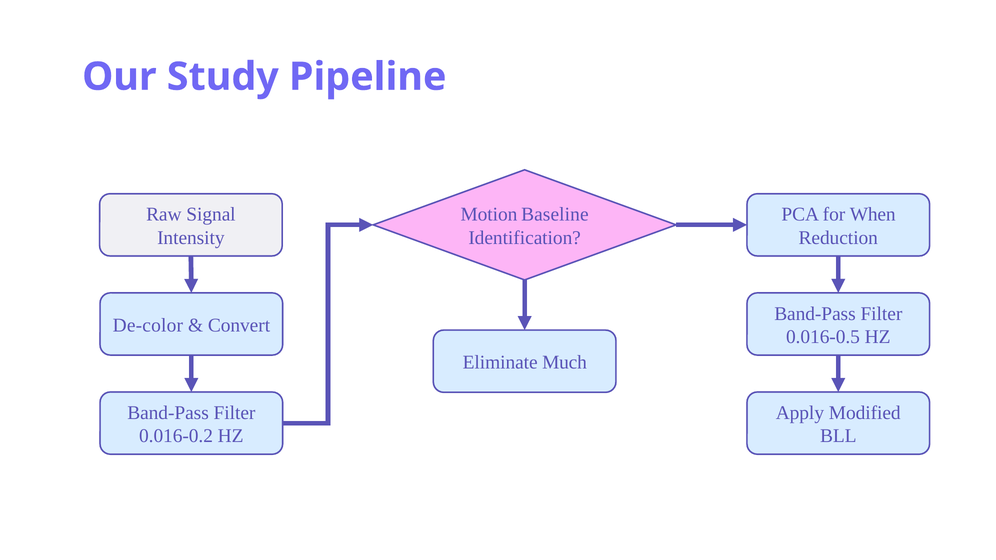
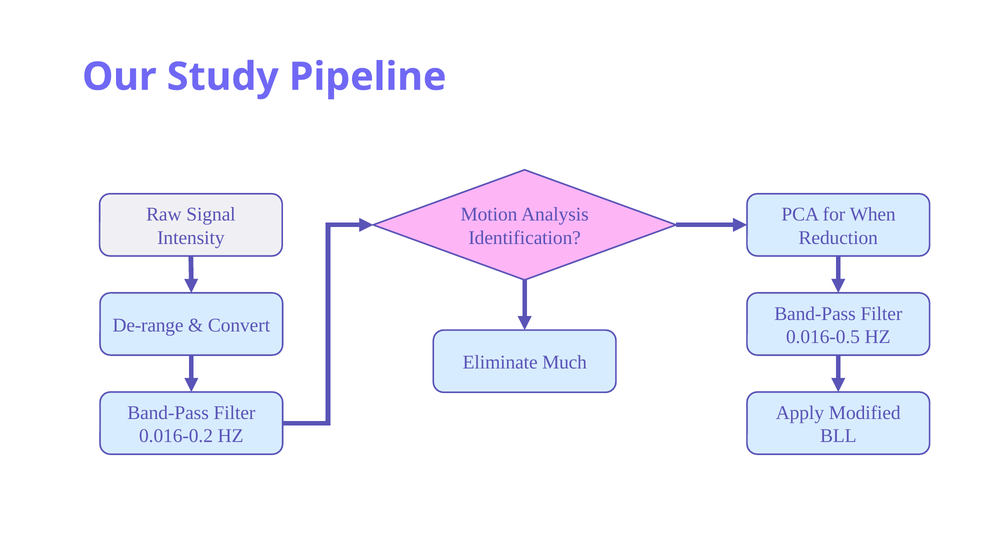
Baseline: Baseline -> Analysis
De-color: De-color -> De-range
